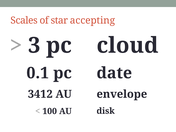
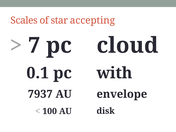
3: 3 -> 7
date: date -> with
3412: 3412 -> 7937
